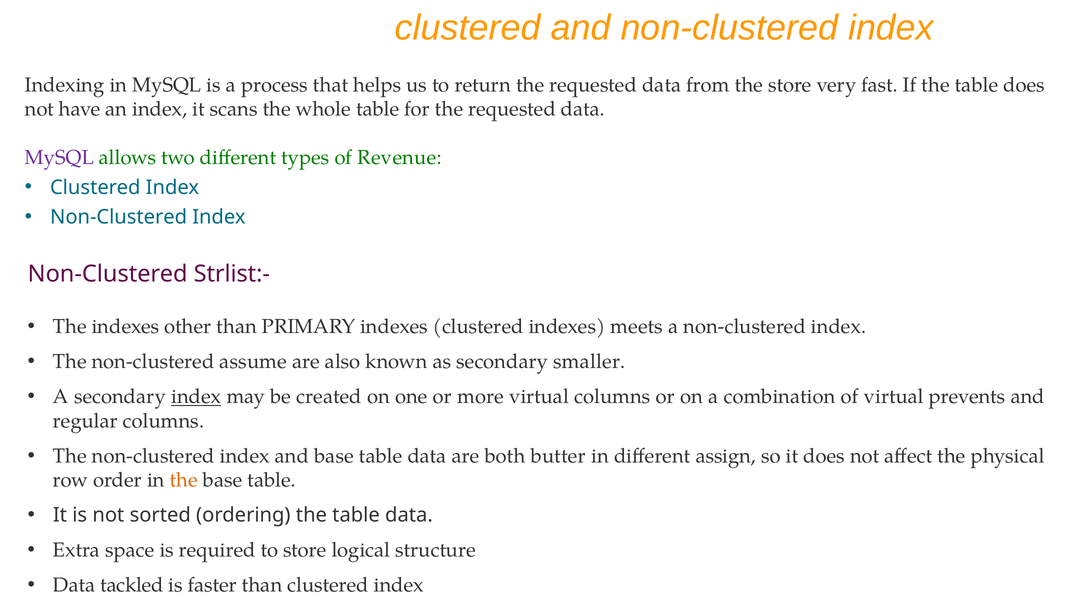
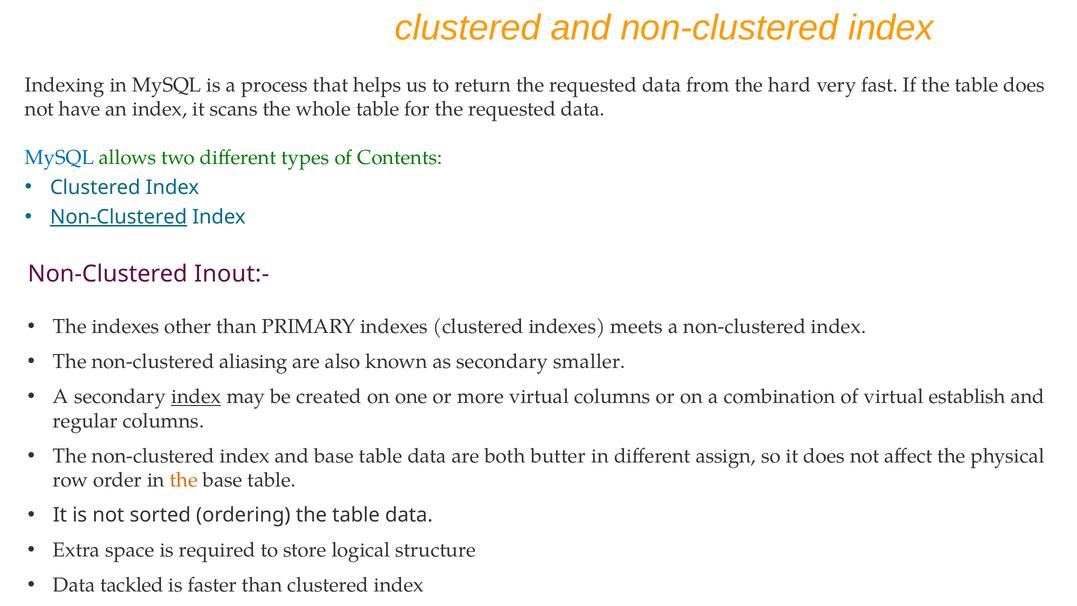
the store: store -> hard
MySQL at (59, 158) colour: purple -> blue
Revenue: Revenue -> Contents
Non-Clustered at (119, 217) underline: none -> present
Strlist:-: Strlist:- -> Inout:-
assume: assume -> aliasing
prevents: prevents -> establish
